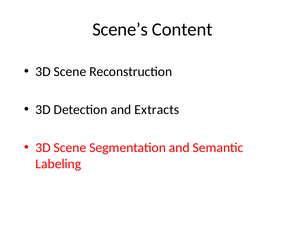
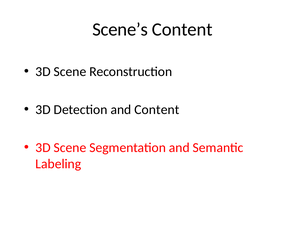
and Extracts: Extracts -> Content
